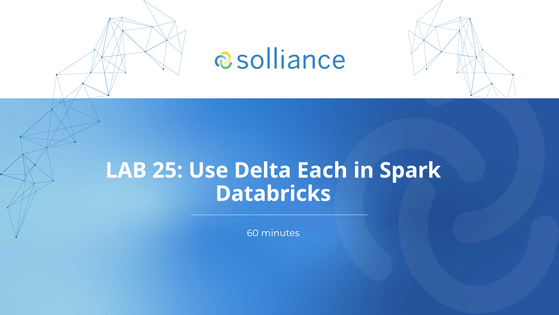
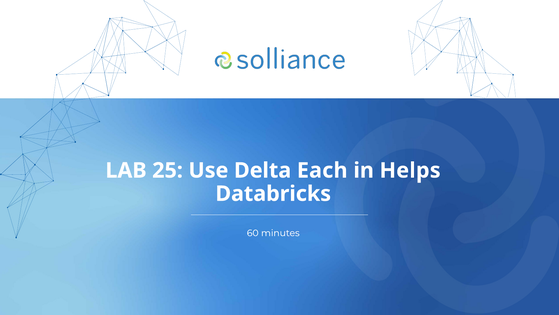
Spark: Spark -> Helps
